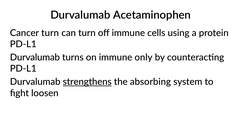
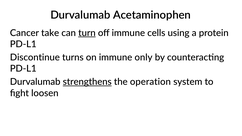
Cancer turn: turn -> take
turn at (87, 33) underline: none -> present
Durvalumab at (35, 57): Durvalumab -> Discontinue
absorbing: absorbing -> operation
